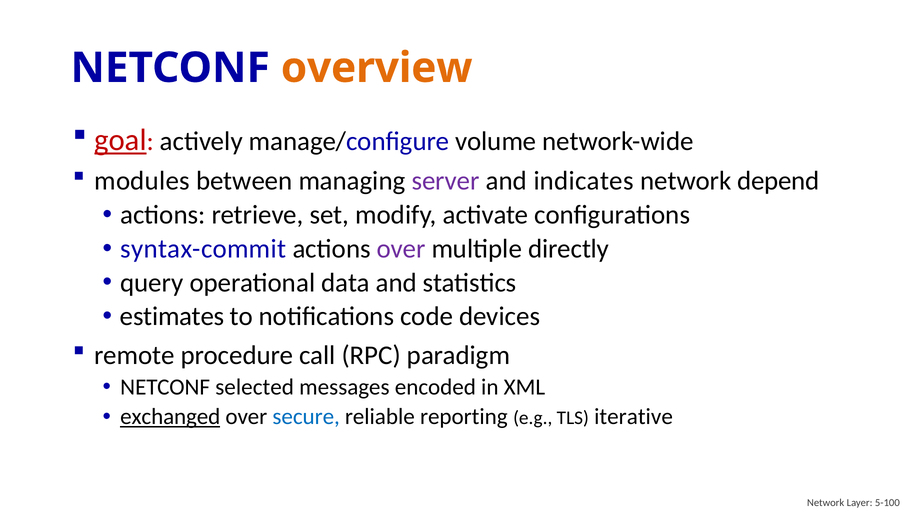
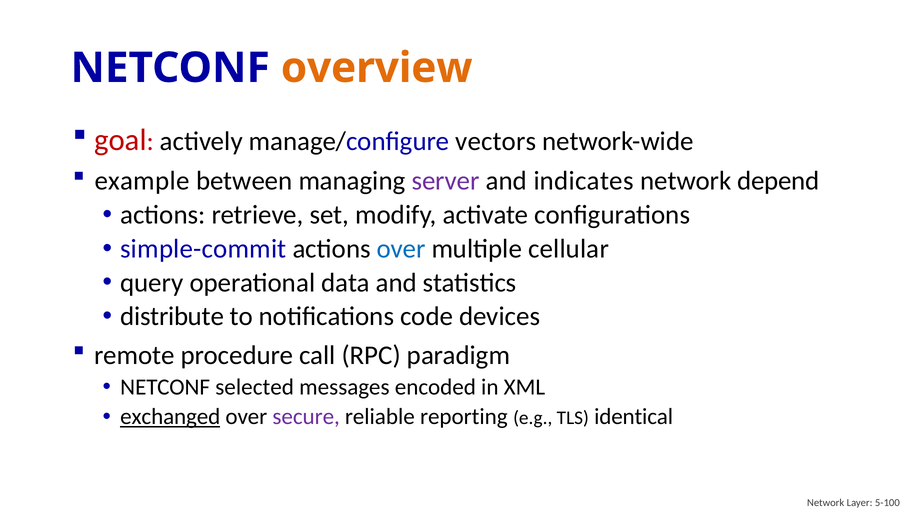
goal underline: present -> none
volume: volume -> vectors
modules: modules -> example
syntax-commit: syntax-commit -> simple-commit
over at (401, 249) colour: purple -> blue
directly: directly -> cellular
estimates: estimates -> distribute
secure colour: blue -> purple
iterative: iterative -> identical
